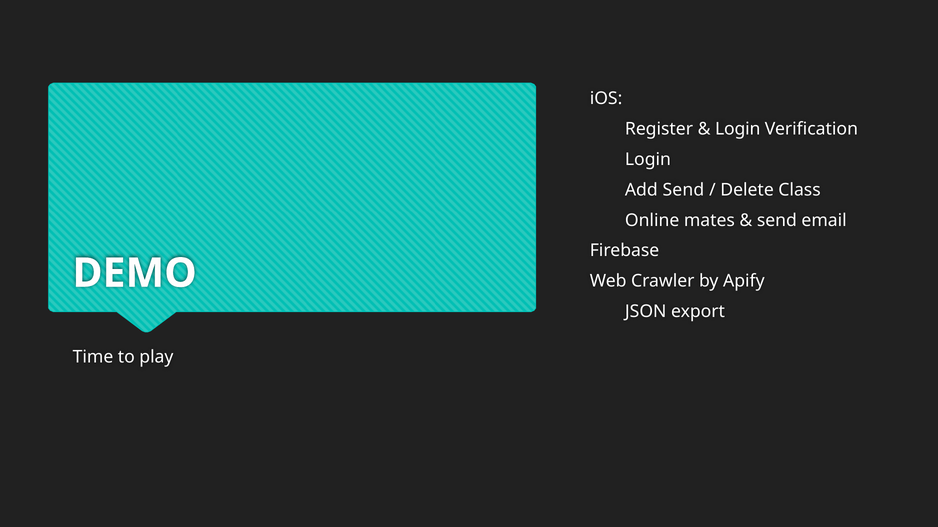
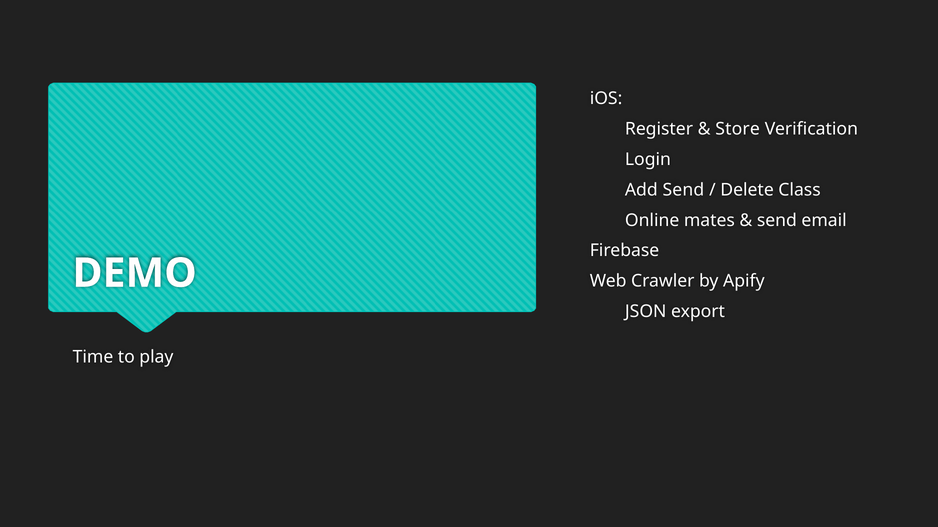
Login at (738, 129): Login -> Store
